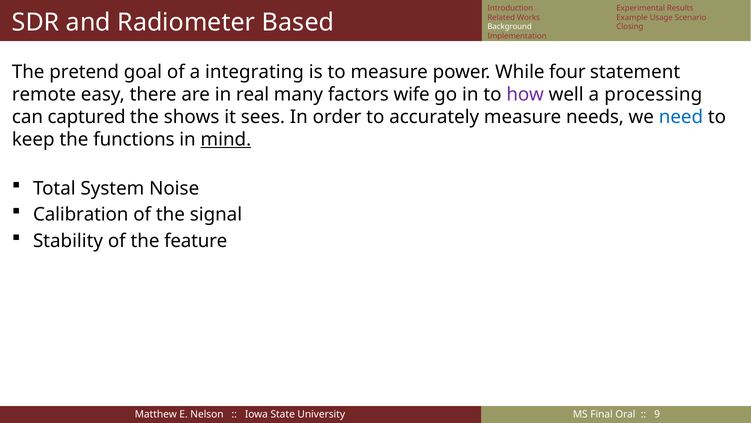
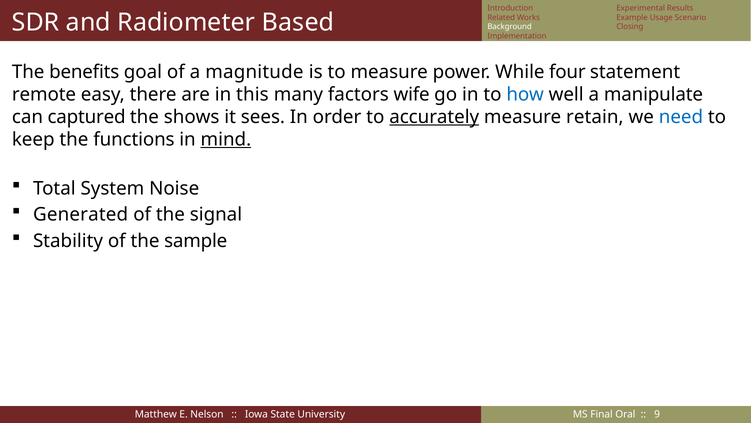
pretend: pretend -> benefits
integrating: integrating -> magnitude
real: real -> this
how colour: purple -> blue
processing: processing -> manipulate
accurately underline: none -> present
needs: needs -> retain
Calibration: Calibration -> Generated
feature: feature -> sample
